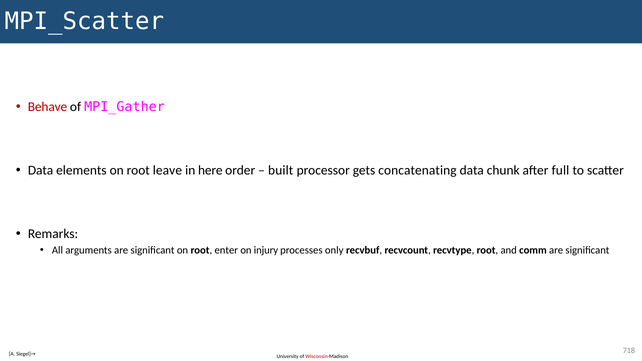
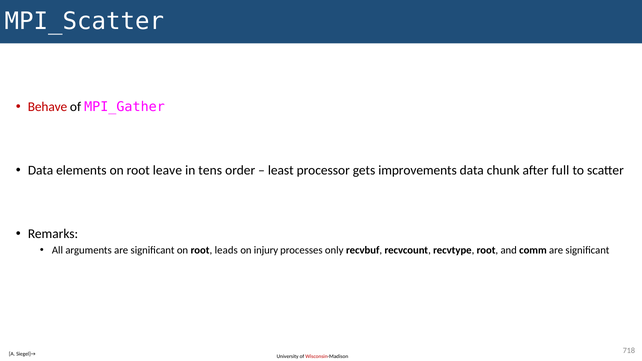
here: here -> tens
built: built -> least
concatenating: concatenating -> improvements
enter: enter -> leads
